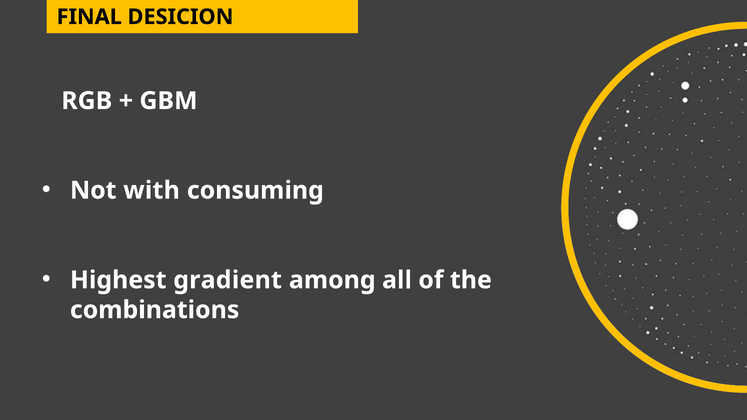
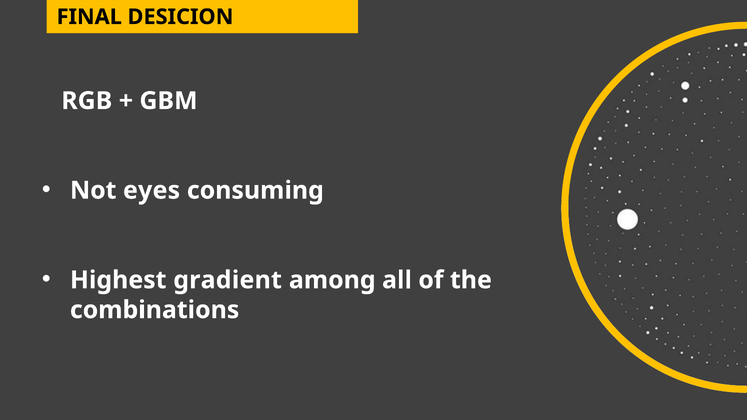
with: with -> eyes
